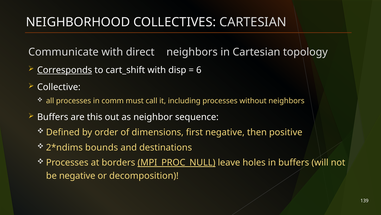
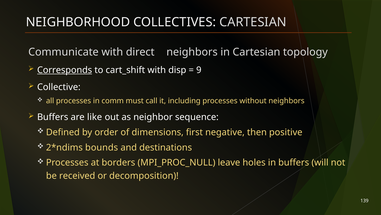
6: 6 -> 9
this: this -> like
MPI_PROC_NULL underline: present -> none
be negative: negative -> received
